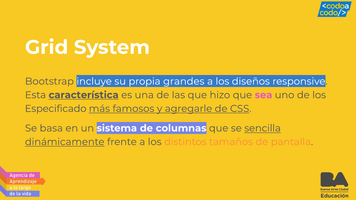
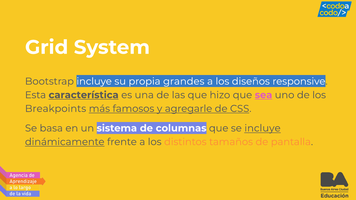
sea underline: none -> present
Especificado: Especificado -> Breakpoints
se sencilla: sencilla -> incluye
